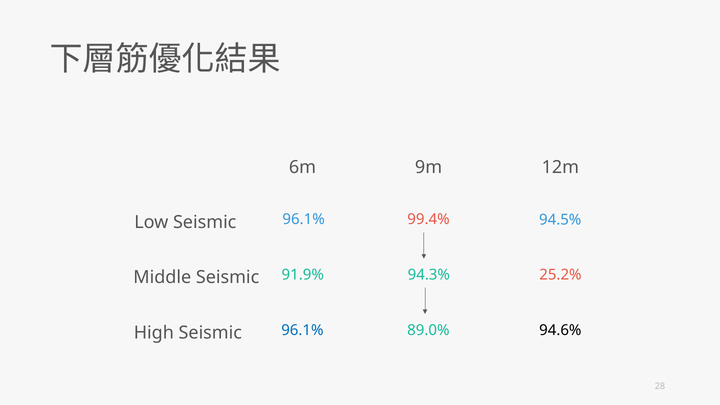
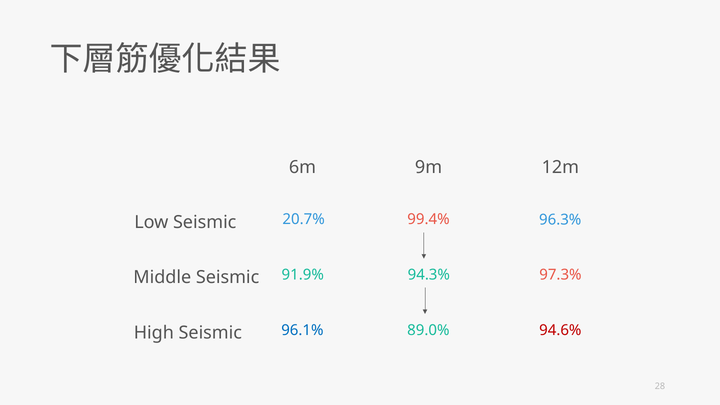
96.1% at (304, 219): 96.1% -> 20.7%
94.5%: 94.5% -> 96.3%
25.2%: 25.2% -> 97.3%
94.6% colour: black -> red
